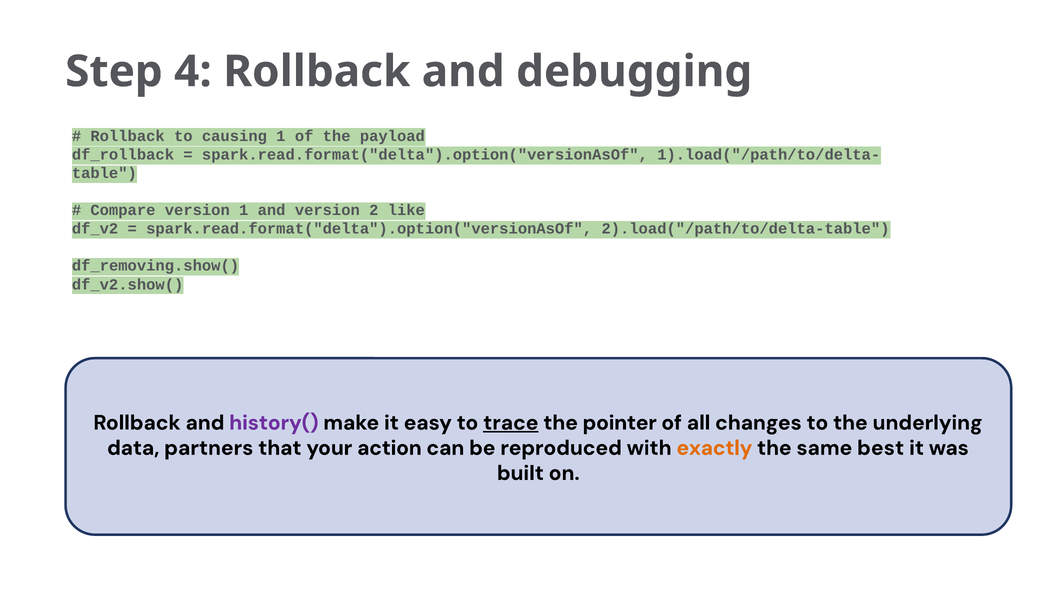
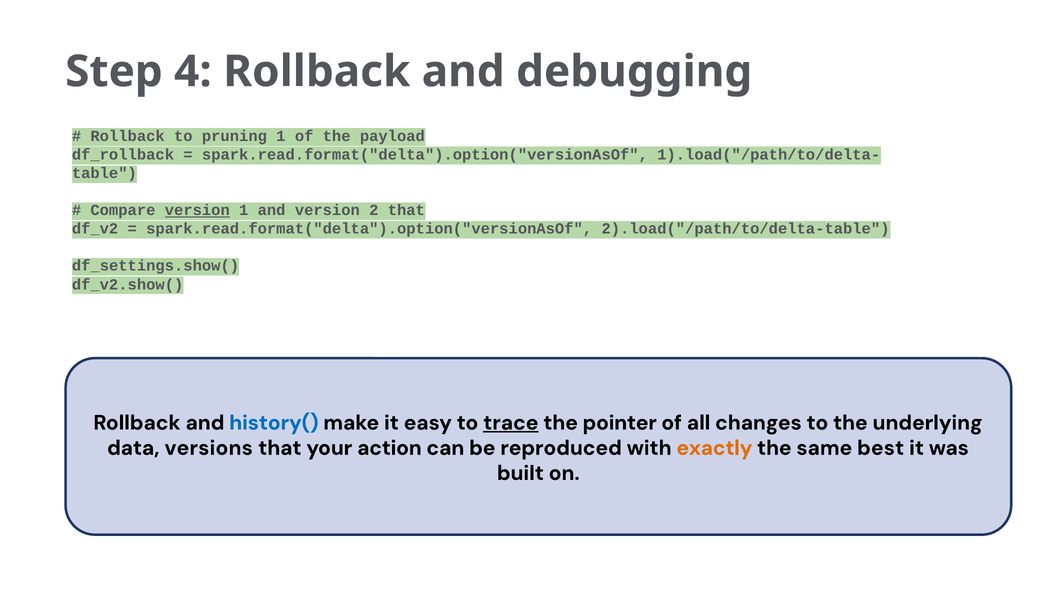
causing: causing -> pruning
version at (197, 210) underline: none -> present
2 like: like -> that
df_removing.show(: df_removing.show( -> df_settings.show(
history( colour: purple -> blue
partners: partners -> versions
